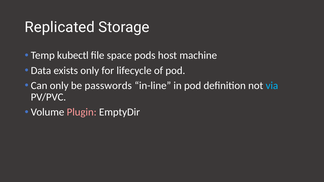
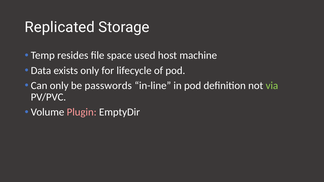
kubectl: kubectl -> resides
pods: pods -> used
via colour: light blue -> light green
